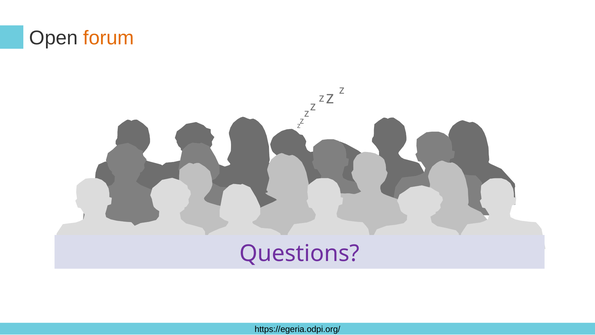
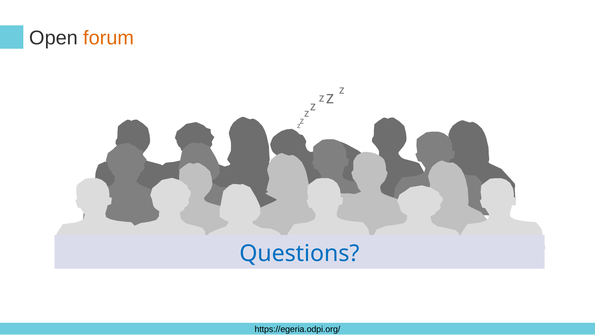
Questions colour: purple -> blue
